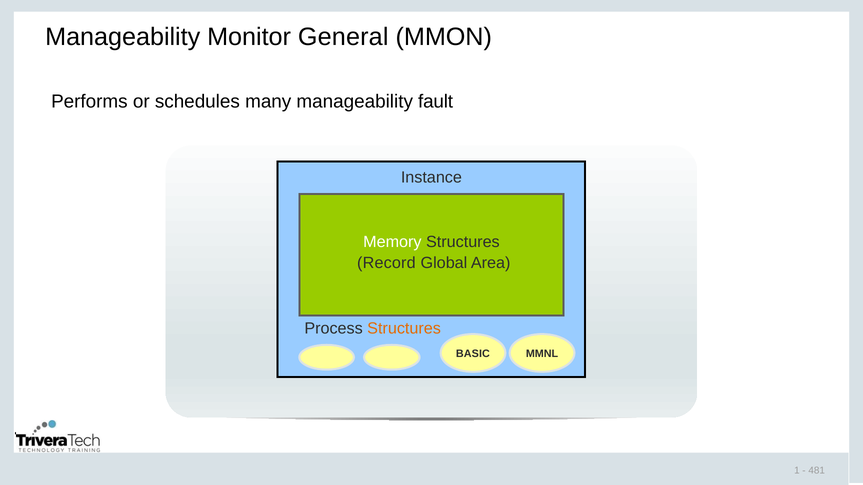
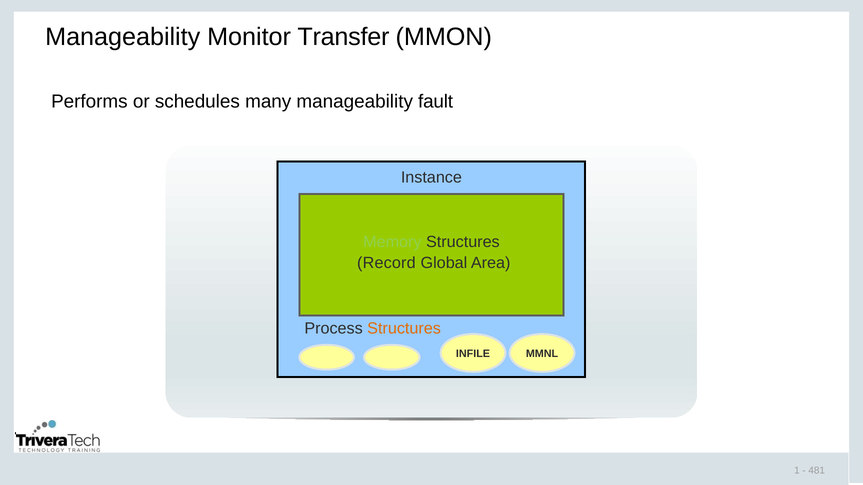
General: General -> Transfer
Memory colour: white -> light green
BASIC: BASIC -> INFILE
